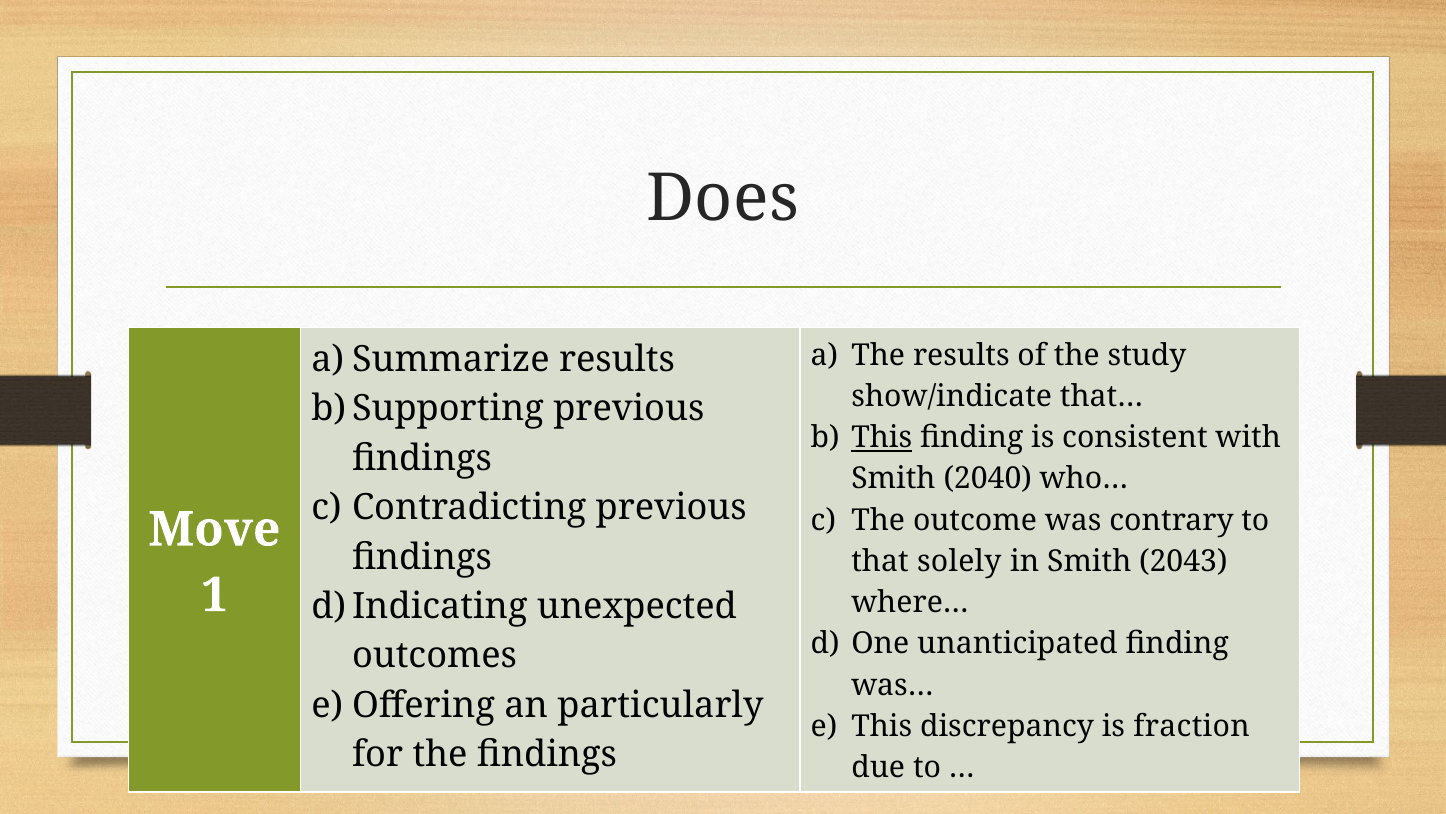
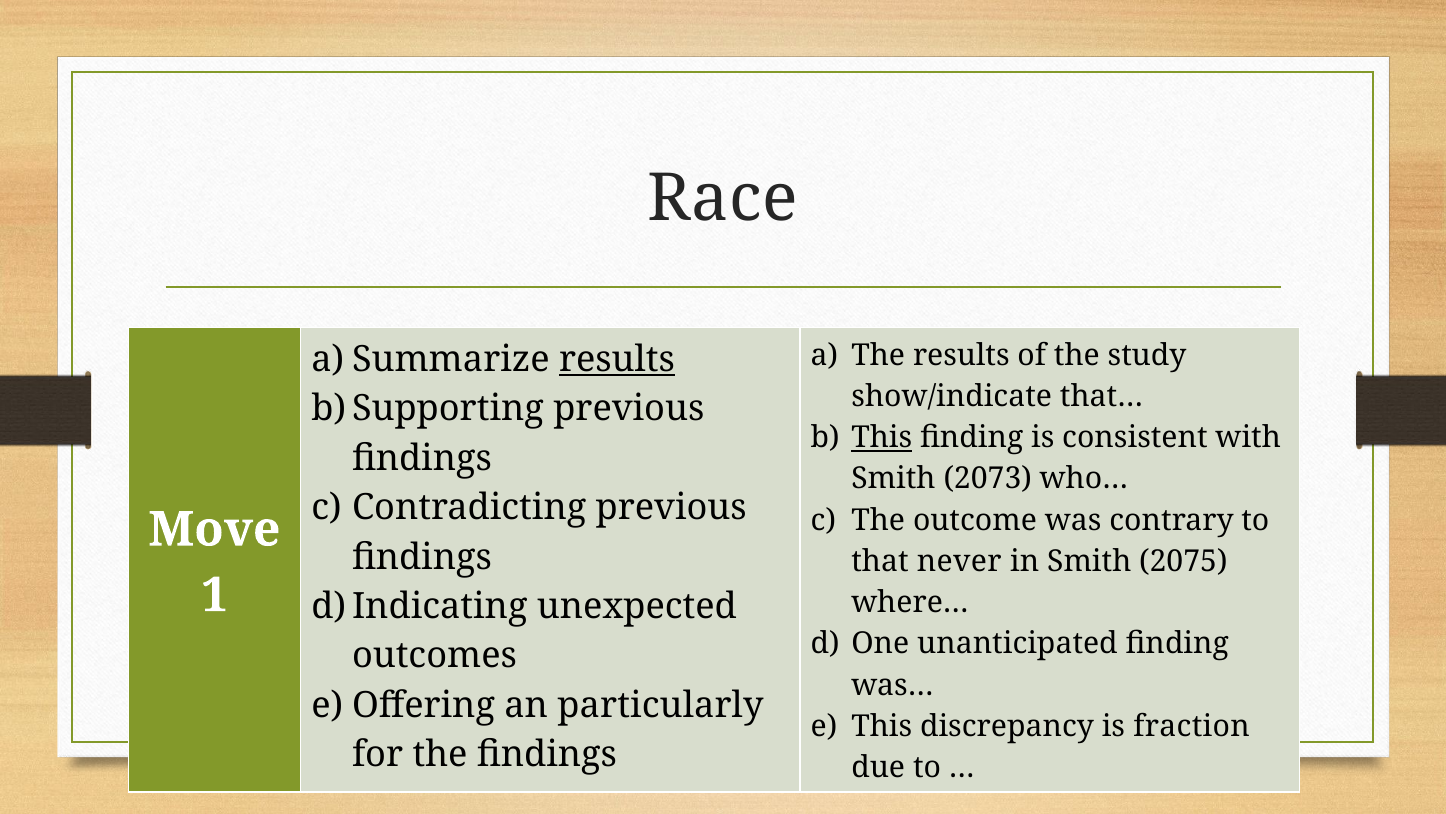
Does: Does -> Race
results at (617, 359) underline: none -> present
2040: 2040 -> 2073
solely: solely -> never
2043: 2043 -> 2075
